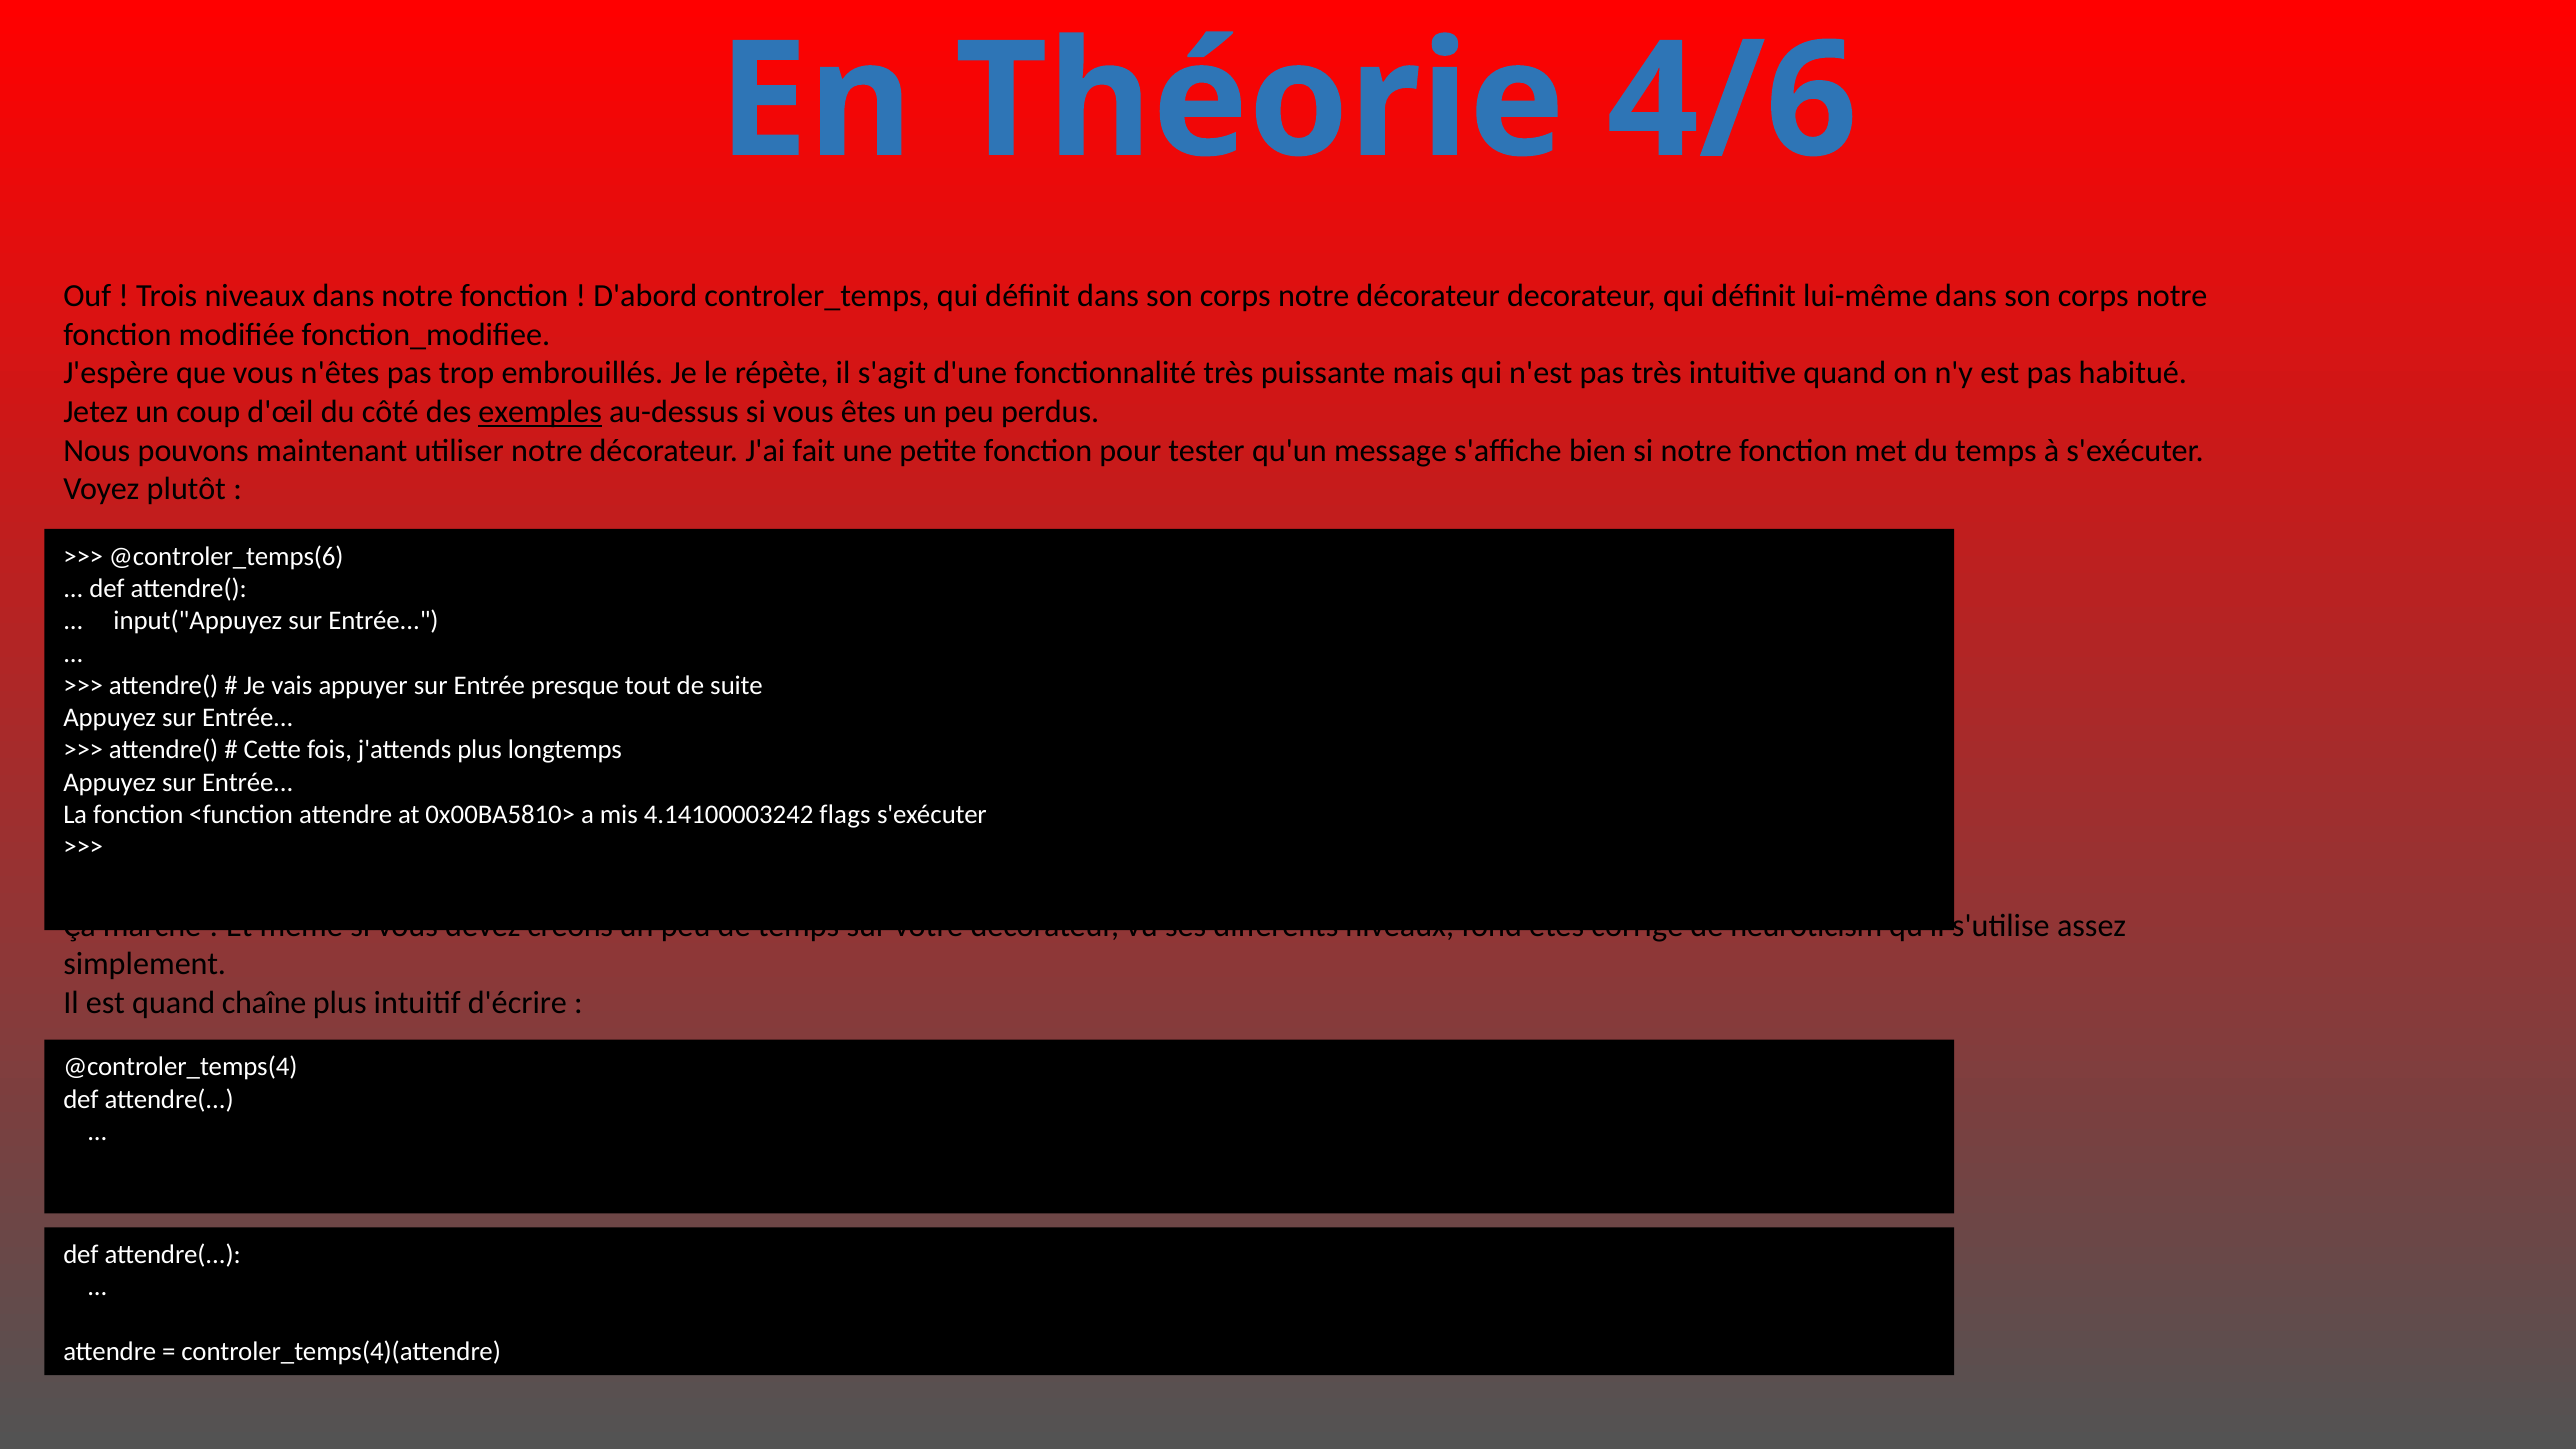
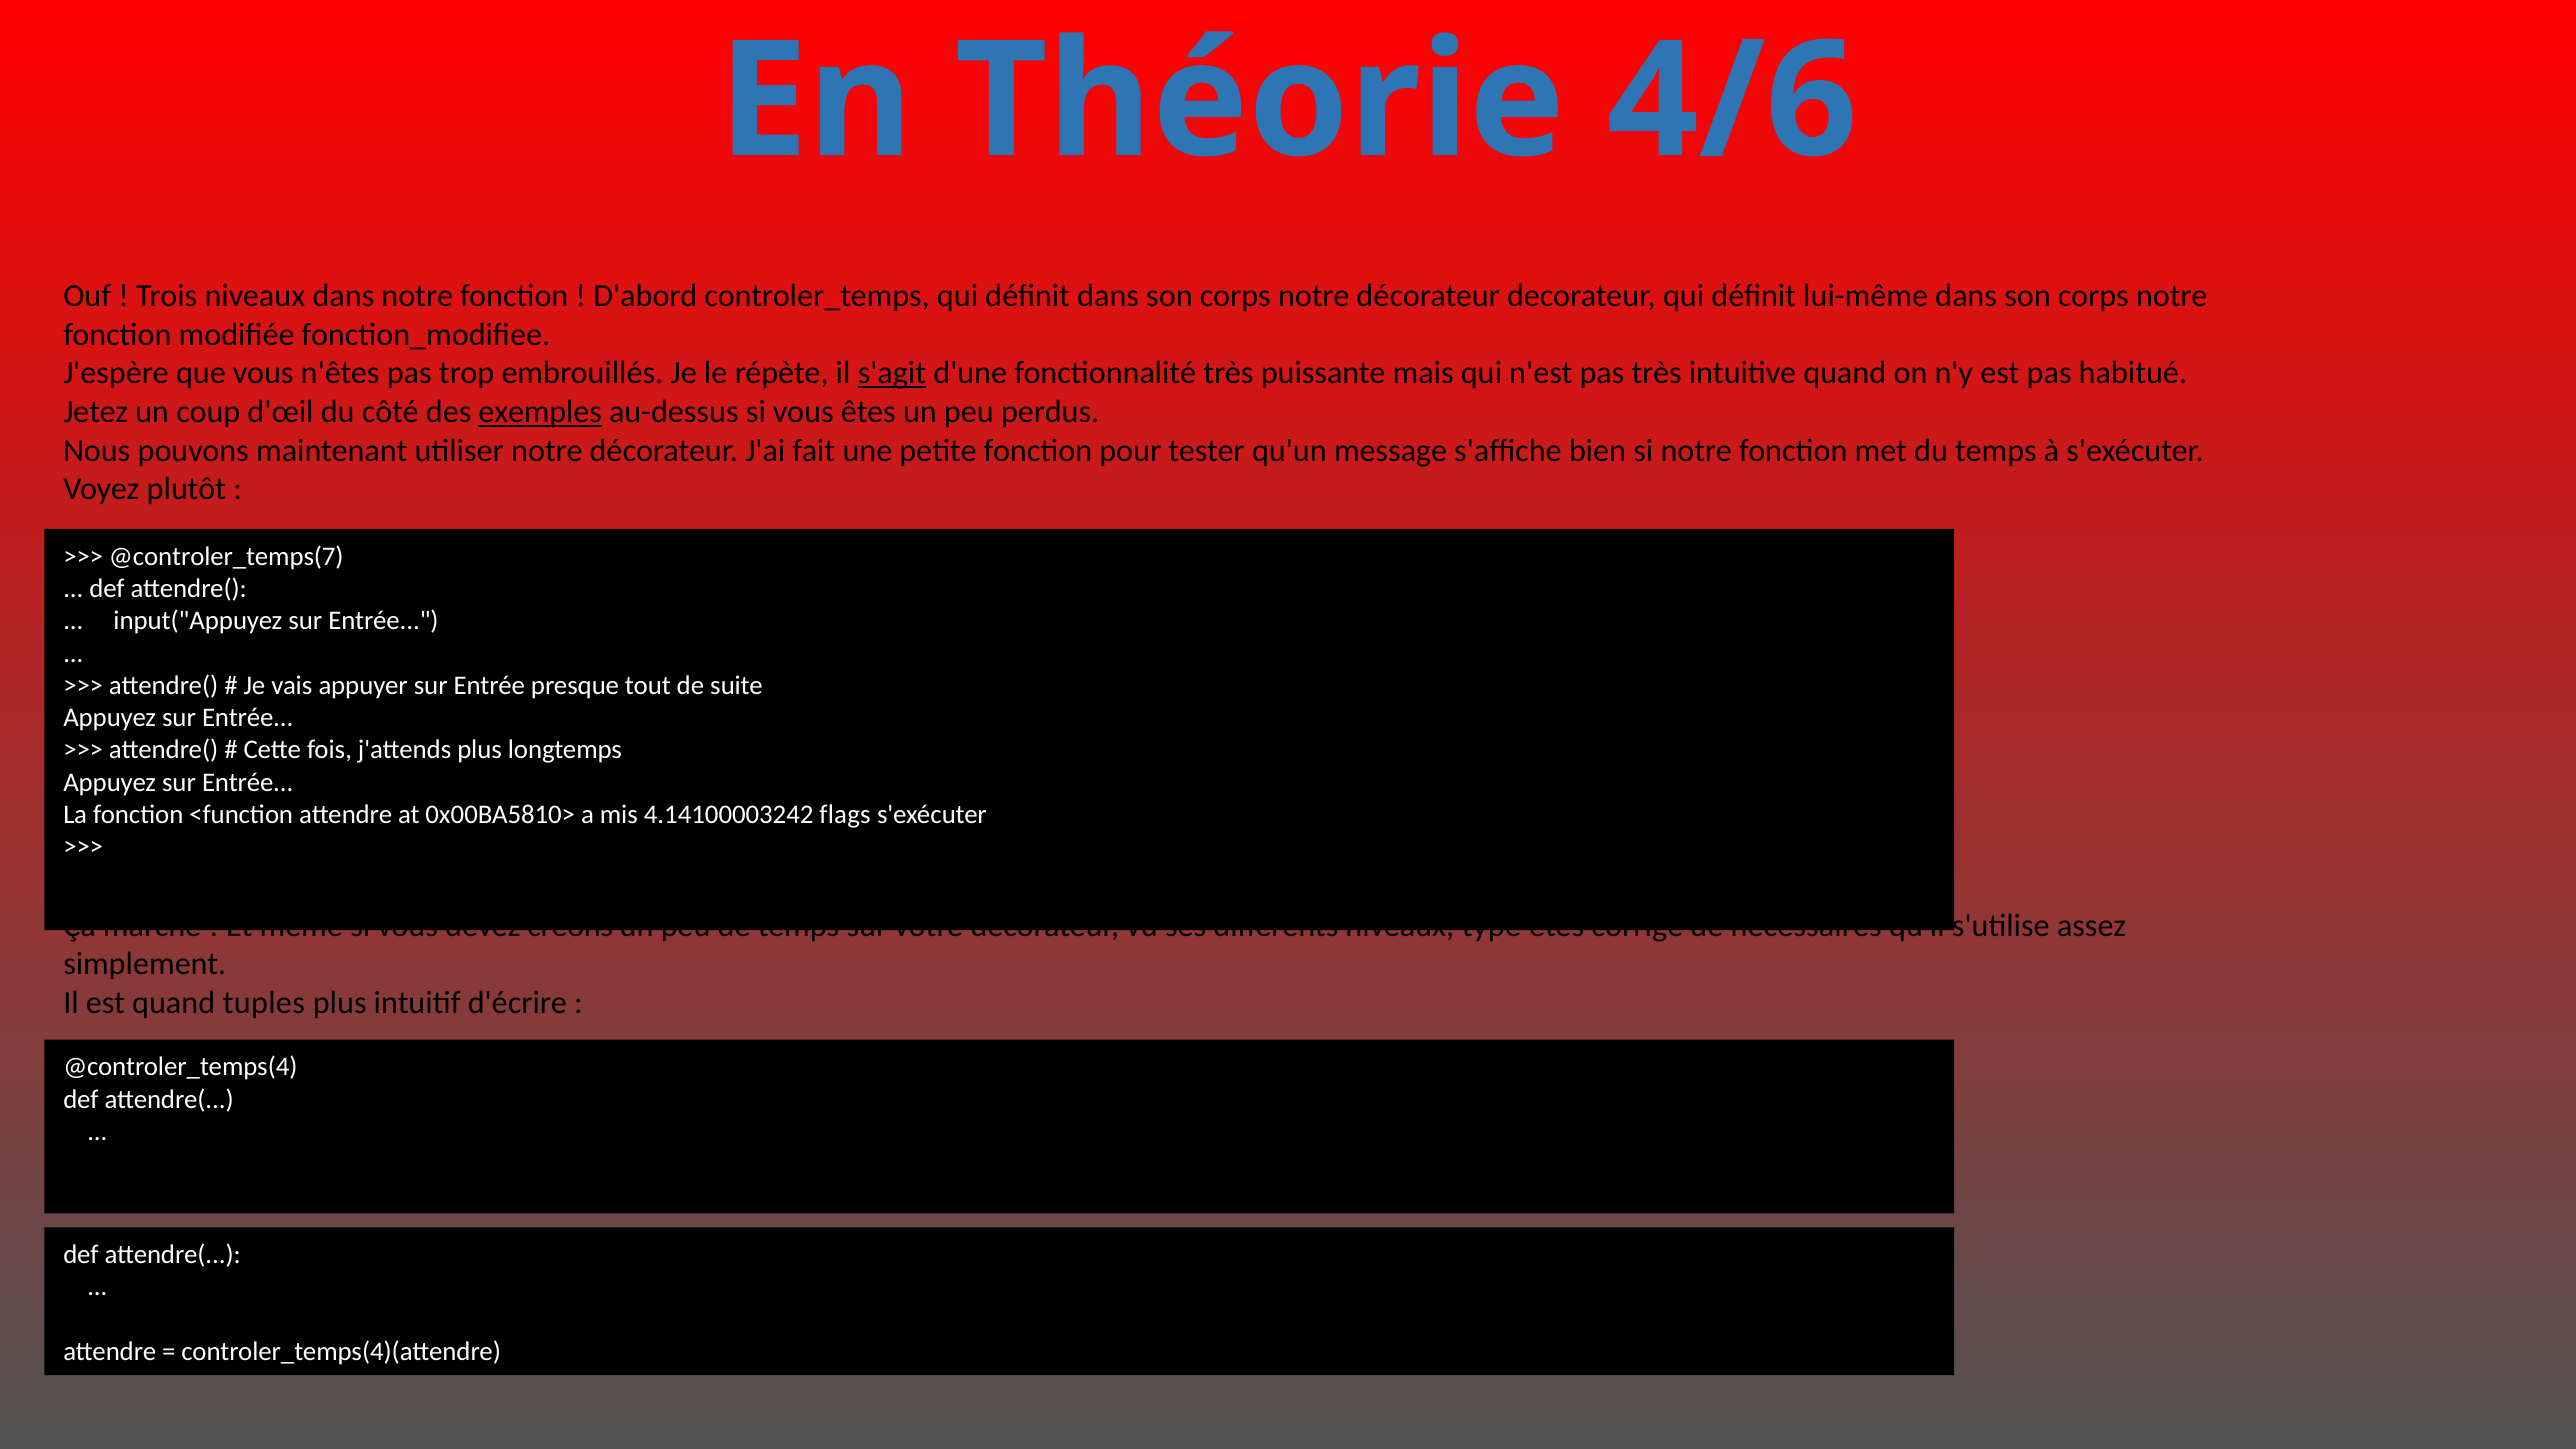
s'agit underline: none -> present
@controler_temps(6: @controler_temps(6 -> @controler_temps(7
fond: fond -> type
neuroticism: neuroticism -> nécessaires
chaîne: chaîne -> tuples
